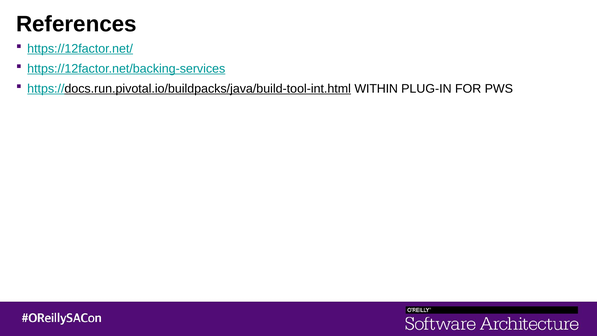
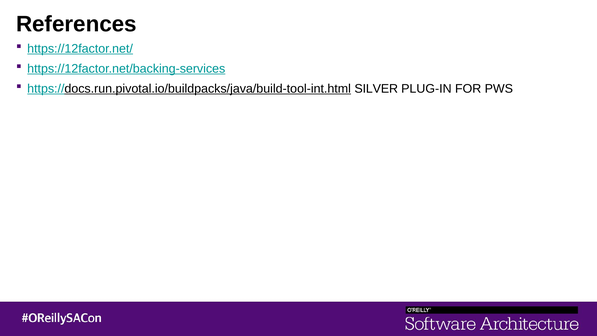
WITHIN: WITHIN -> SILVER
